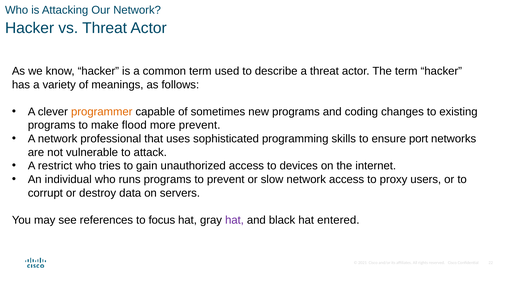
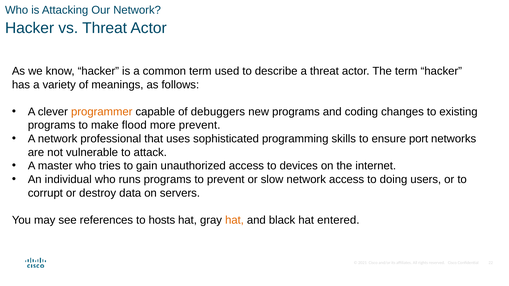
sometimes: sometimes -> debuggers
restrict: restrict -> master
proxy: proxy -> doing
focus: focus -> hosts
hat at (234, 220) colour: purple -> orange
